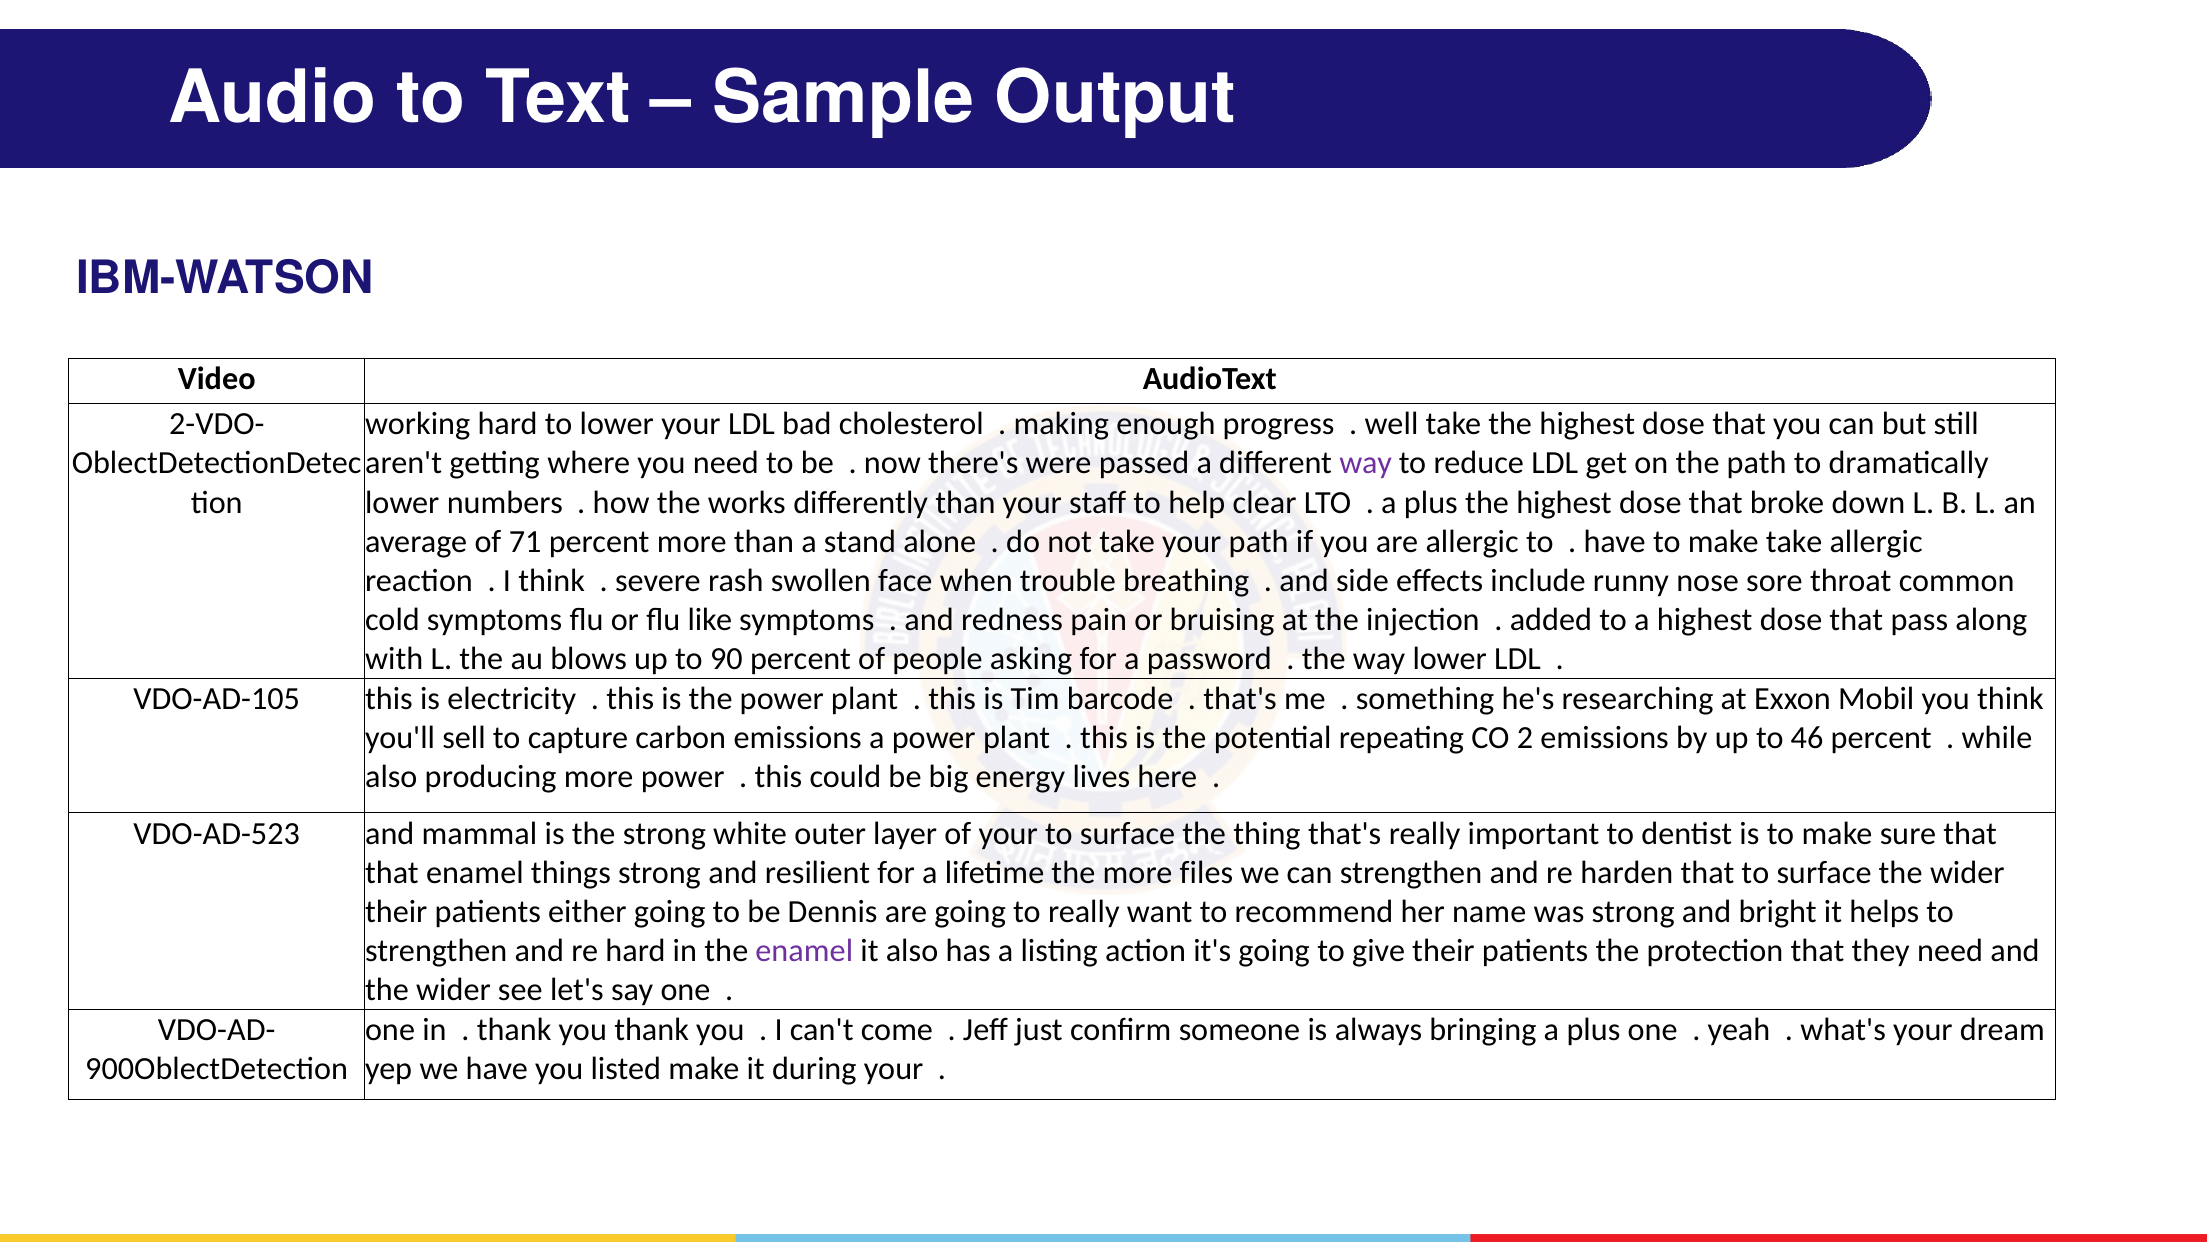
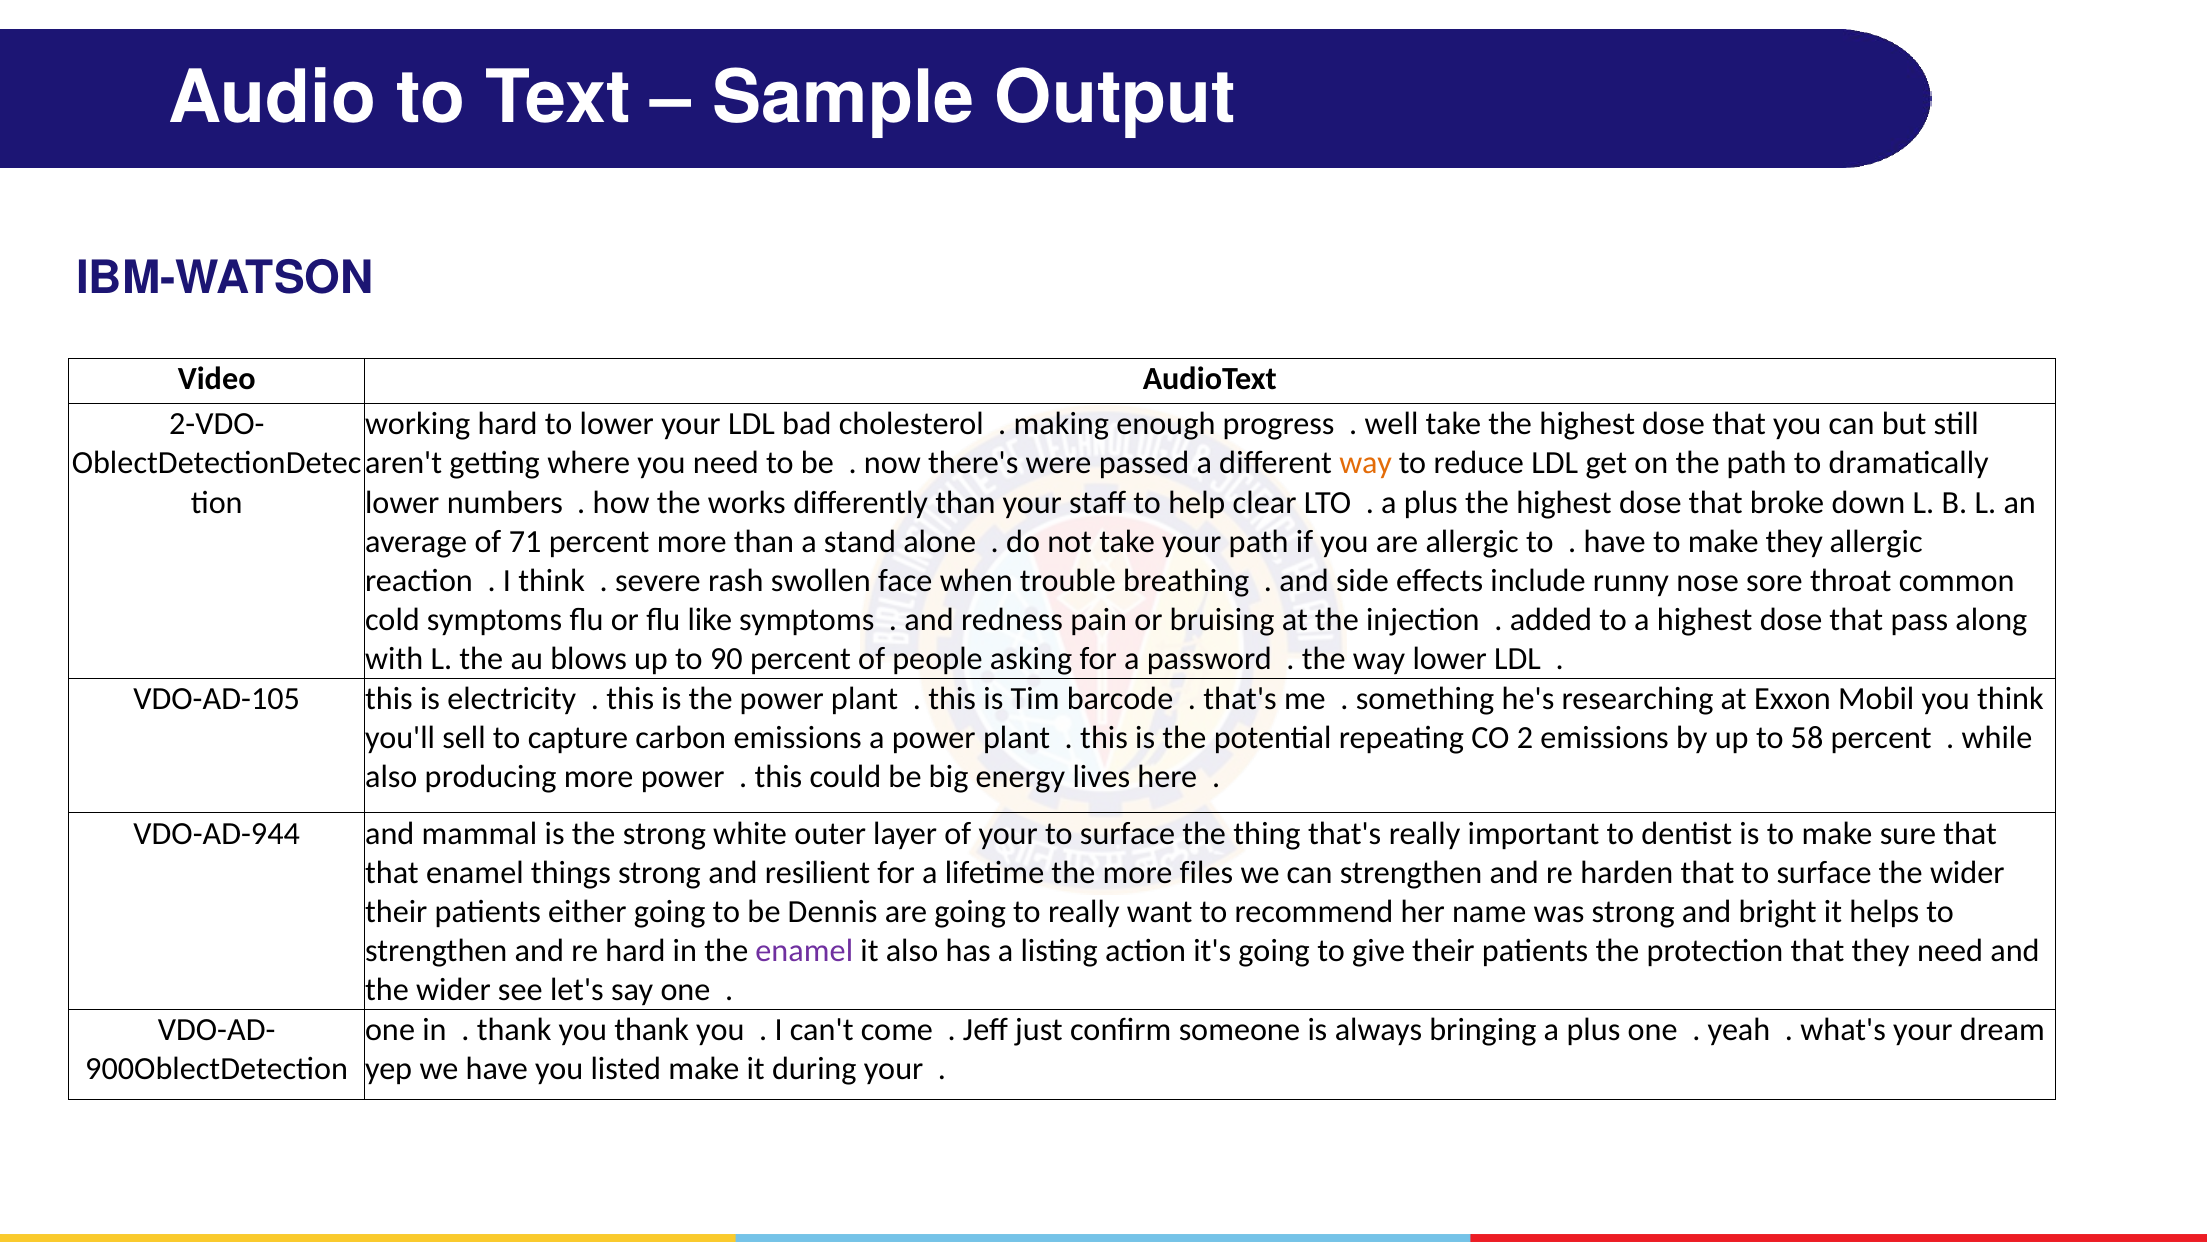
way at (1366, 463) colour: purple -> orange
make take: take -> they
46: 46 -> 58
VDO-AD-523: VDO-AD-523 -> VDO-AD-944
